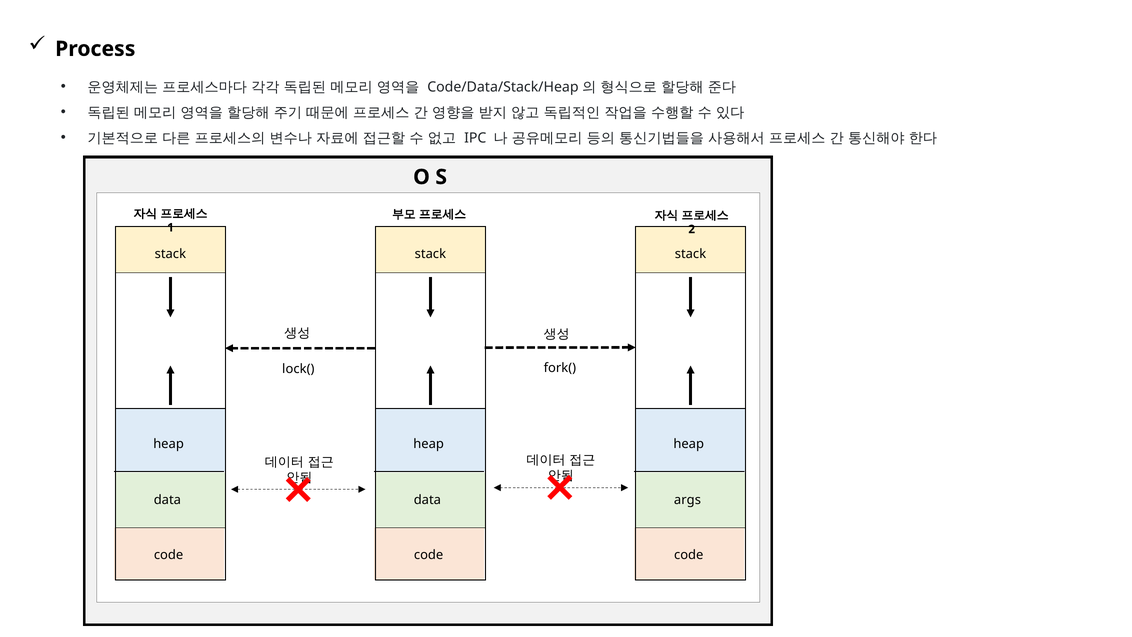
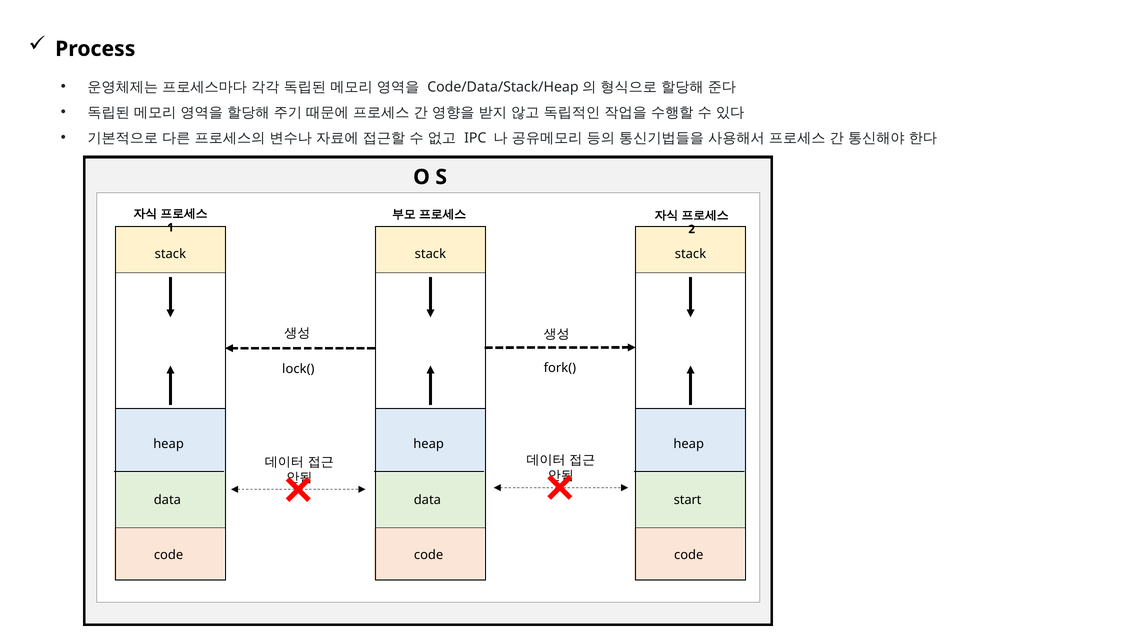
args: args -> start
